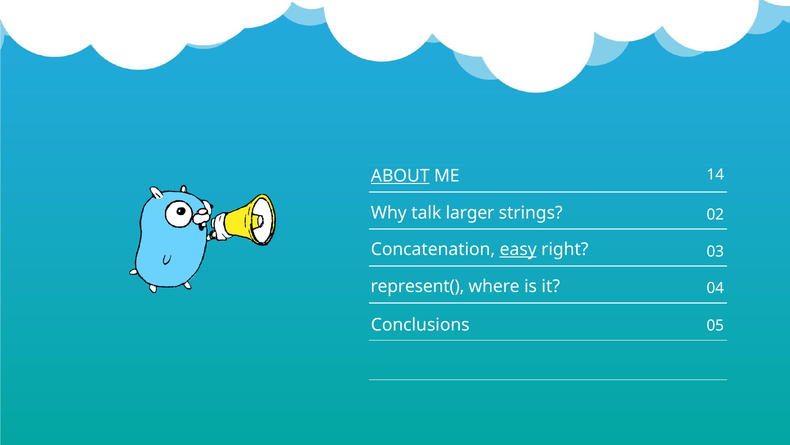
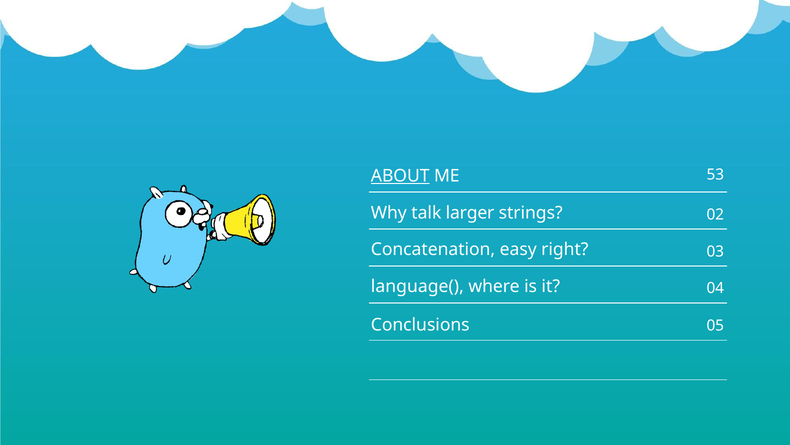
14: 14 -> 53
easy underline: present -> none
represent(: represent( -> language(
